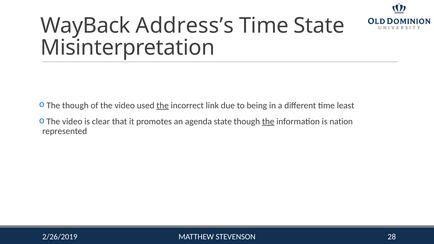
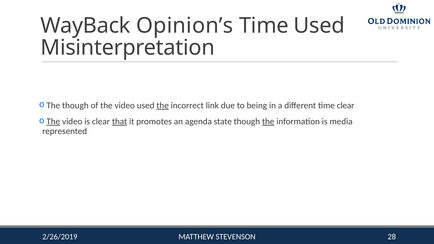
Address’s: Address’s -> Opinion’s
Time State: State -> Used
time least: least -> clear
The at (53, 122) underline: none -> present
that underline: none -> present
nation: nation -> media
